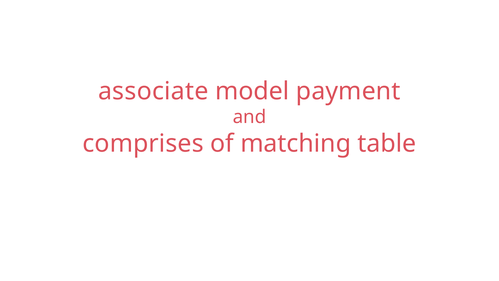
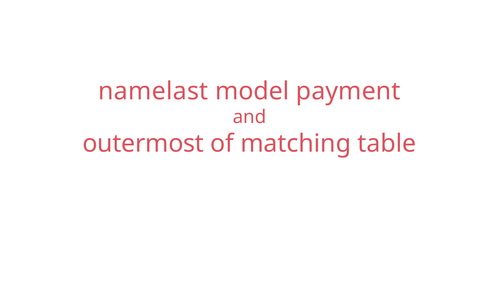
associate: associate -> namelast
comprises: comprises -> outermost
